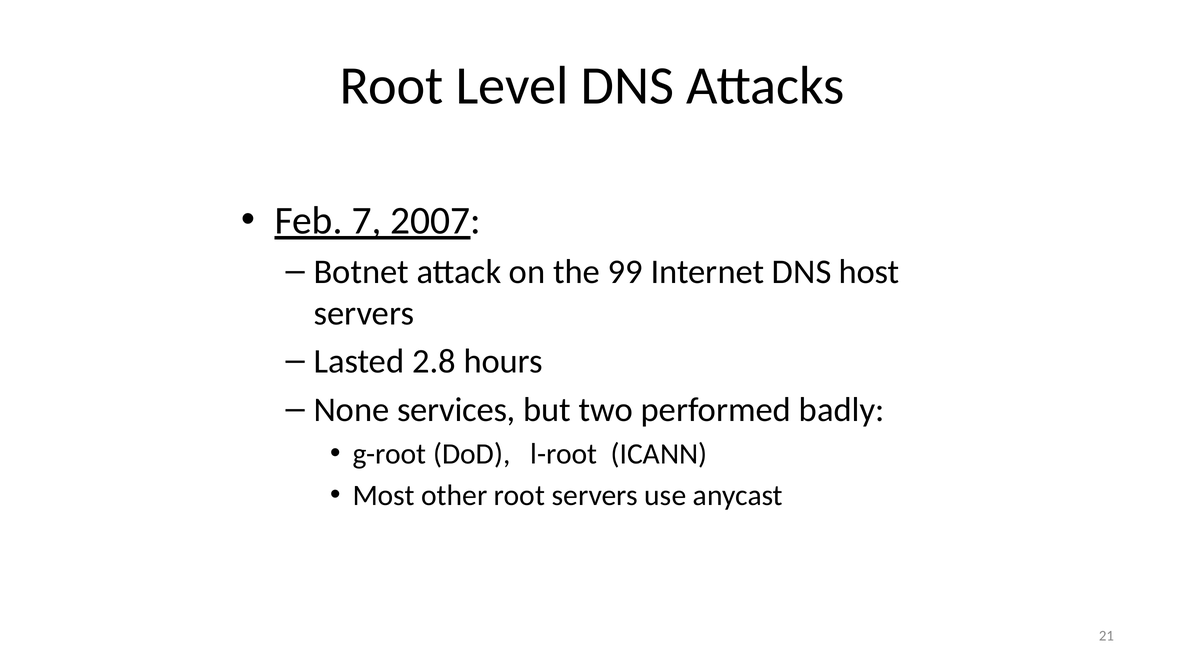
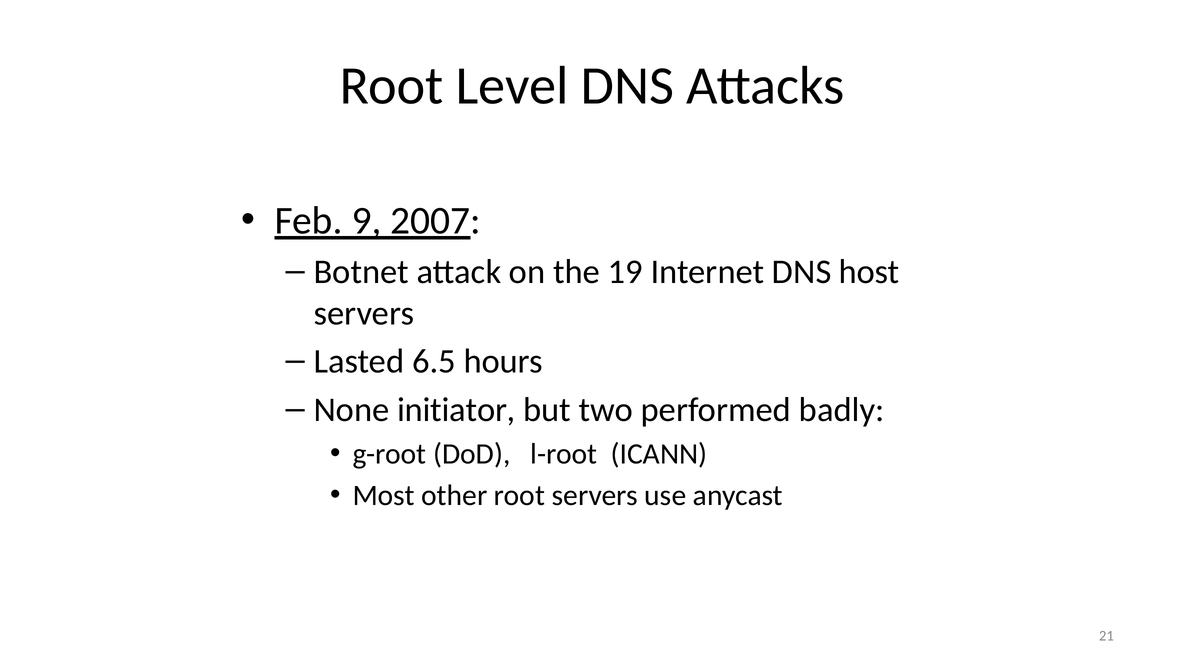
7: 7 -> 9
99: 99 -> 19
2.8: 2.8 -> 6.5
services: services -> initiator
